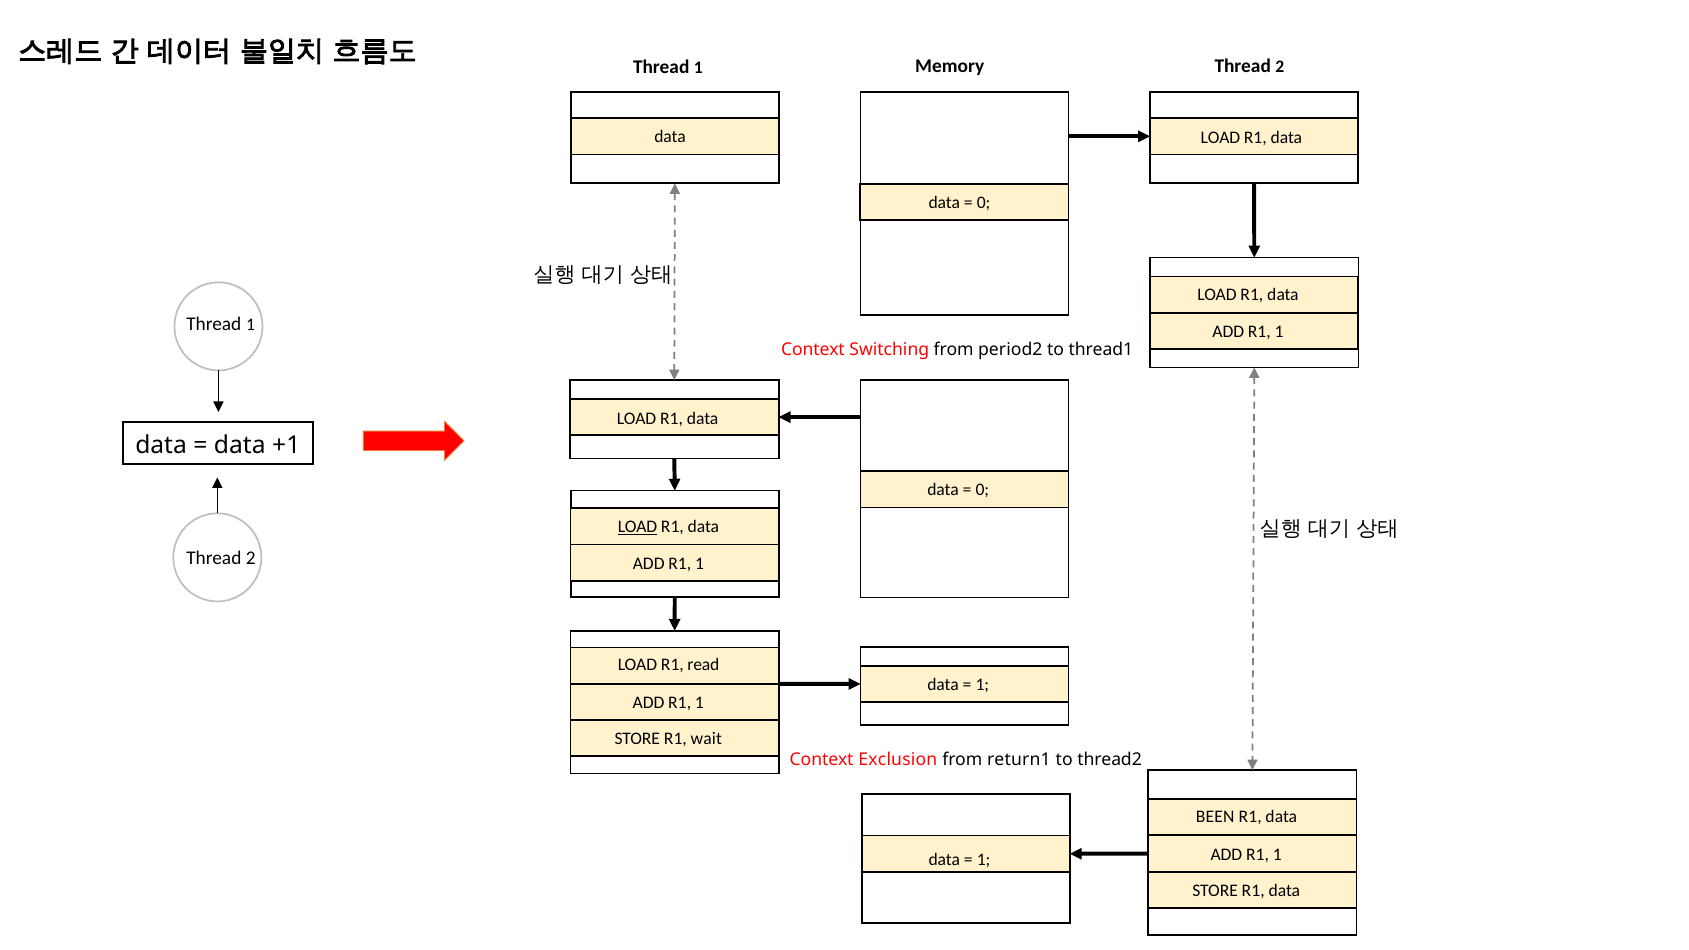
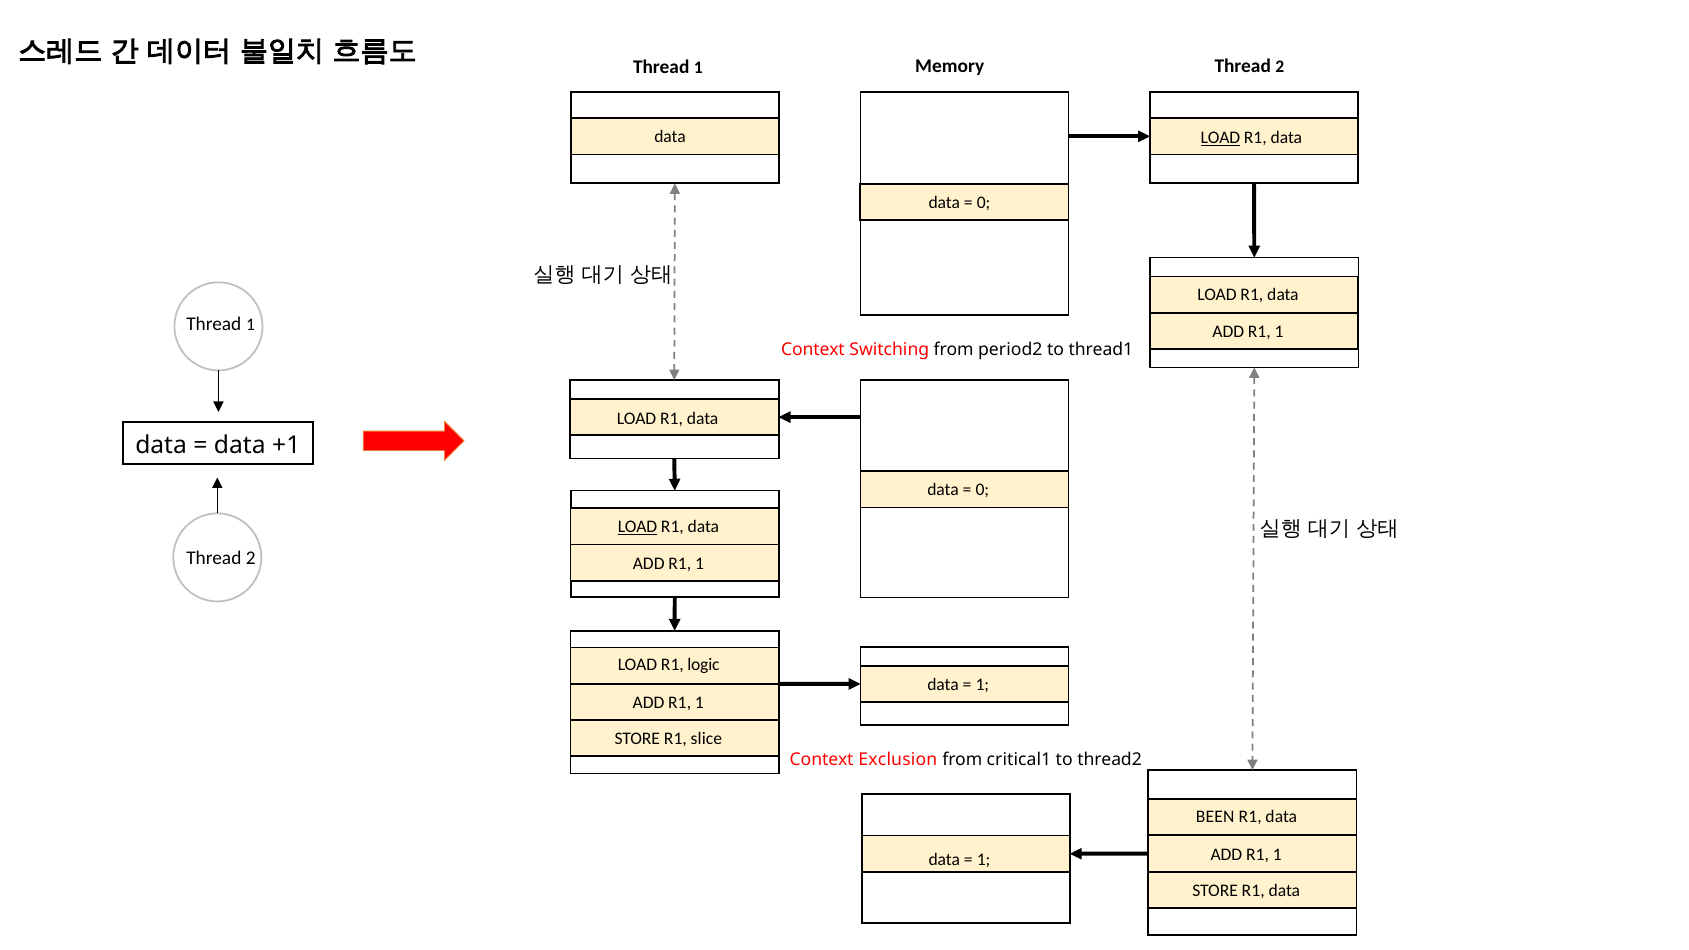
LOAD at (1220, 138) underline: none -> present
read: read -> logic
wait: wait -> slice
return1: return1 -> critical1
